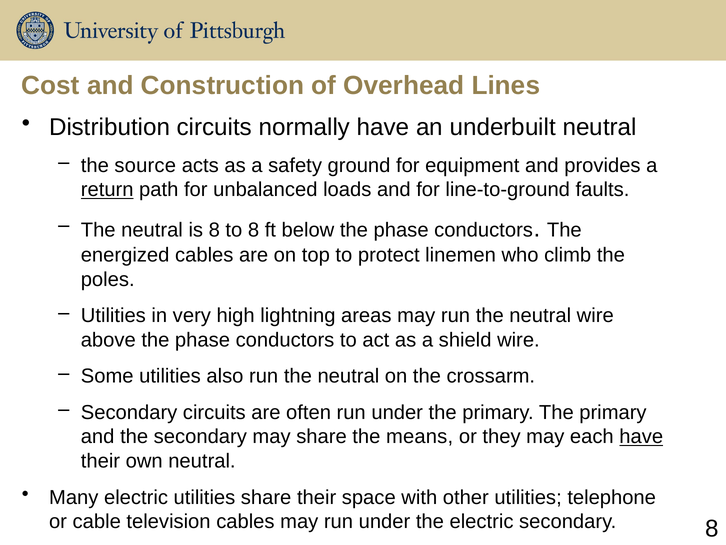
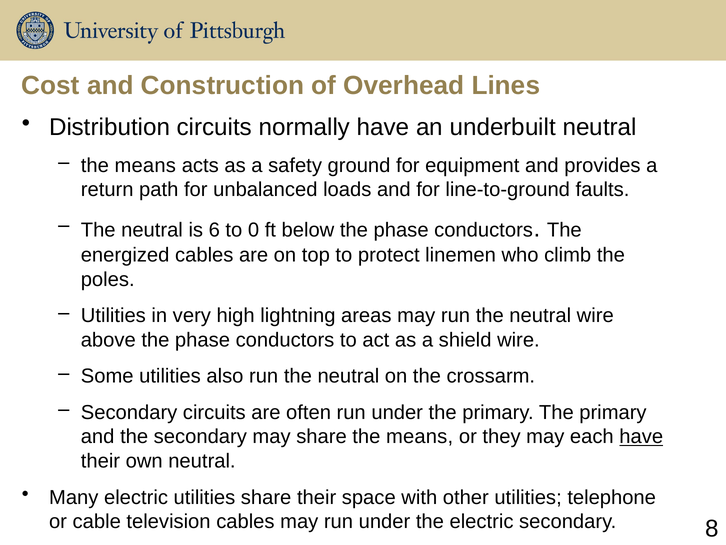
source at (145, 165): source -> means
return underline: present -> none
is 8: 8 -> 6
to 8: 8 -> 0
